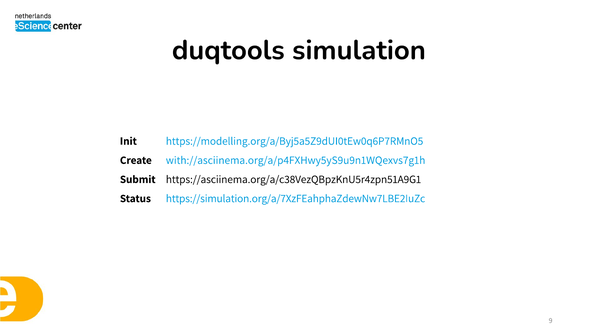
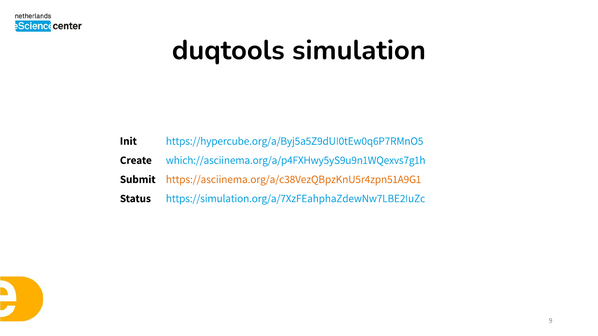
https://modelling.org/a/Byj5a5Z9dUI0tEw0q6P7RMnO5: https://modelling.org/a/Byj5a5Z9dUI0tEw0q6P7RMnO5 -> https://hypercube.org/a/Byj5a5Z9dUI0tEw0q6P7RMnO5
with://asciinema.org/a/p4FXHwy5yS9u9n1WQexvs7g1h: with://asciinema.org/a/p4FXHwy5yS9u9n1WQexvs7g1h -> which://asciinema.org/a/p4FXHwy5yS9u9n1WQexvs7g1h
https://asciinema.org/a/c38VezQBpzKnU5r4zpn51A9G1 colour: black -> orange
